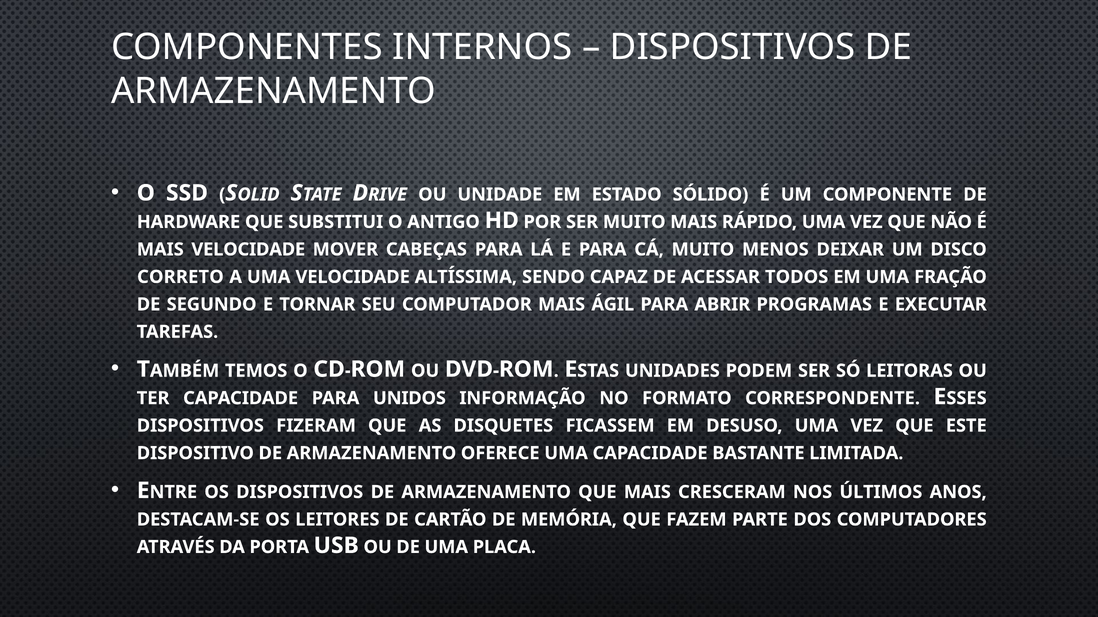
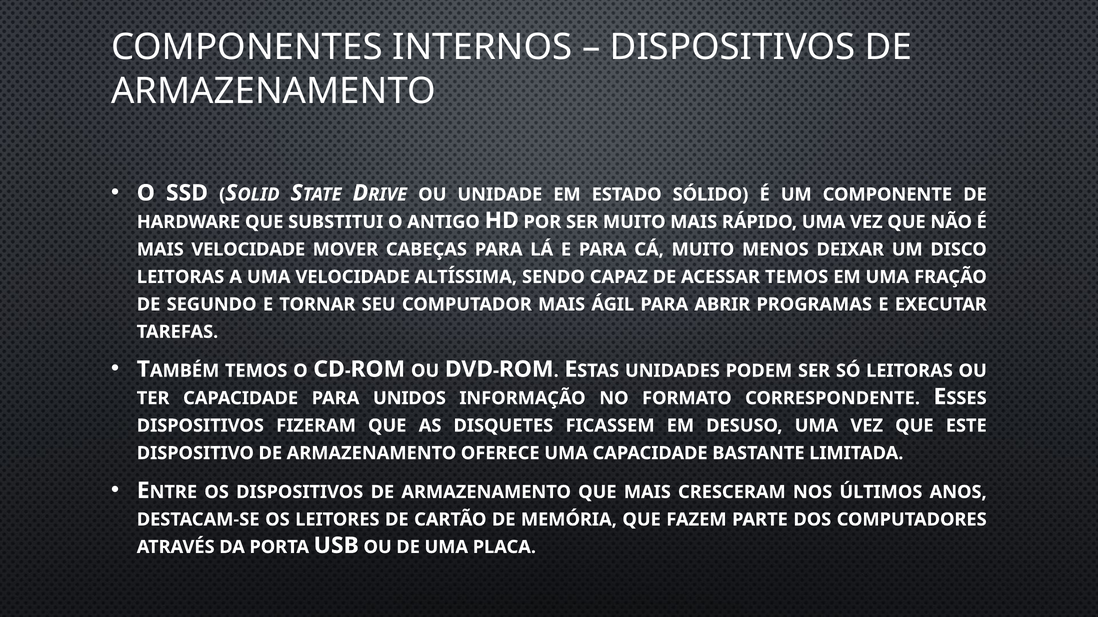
CORRETO at (180, 277): CORRETO -> LEITORAS
ACESSAR TODOS: TODOS -> TEMOS
